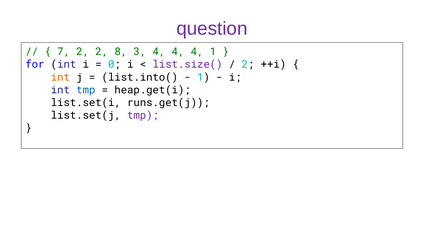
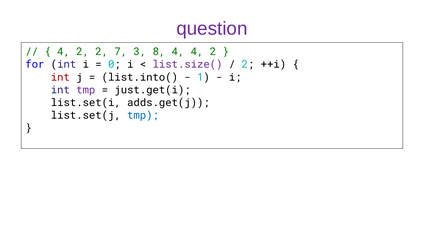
7 at (64, 52): 7 -> 4
8: 8 -> 7
3 4: 4 -> 8
4 4 1: 1 -> 2
int at (60, 77) colour: orange -> red
tmp at (86, 90) colour: blue -> purple
heap.get(i: heap.get(i -> just.get(i
runs.get(j: runs.get(j -> adds.get(j
tmp at (143, 116) colour: purple -> blue
